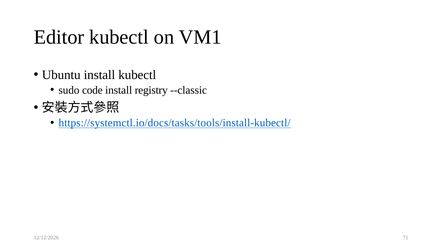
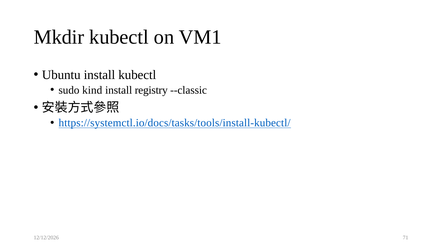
Editor: Editor -> Mkdir
code: code -> kind
